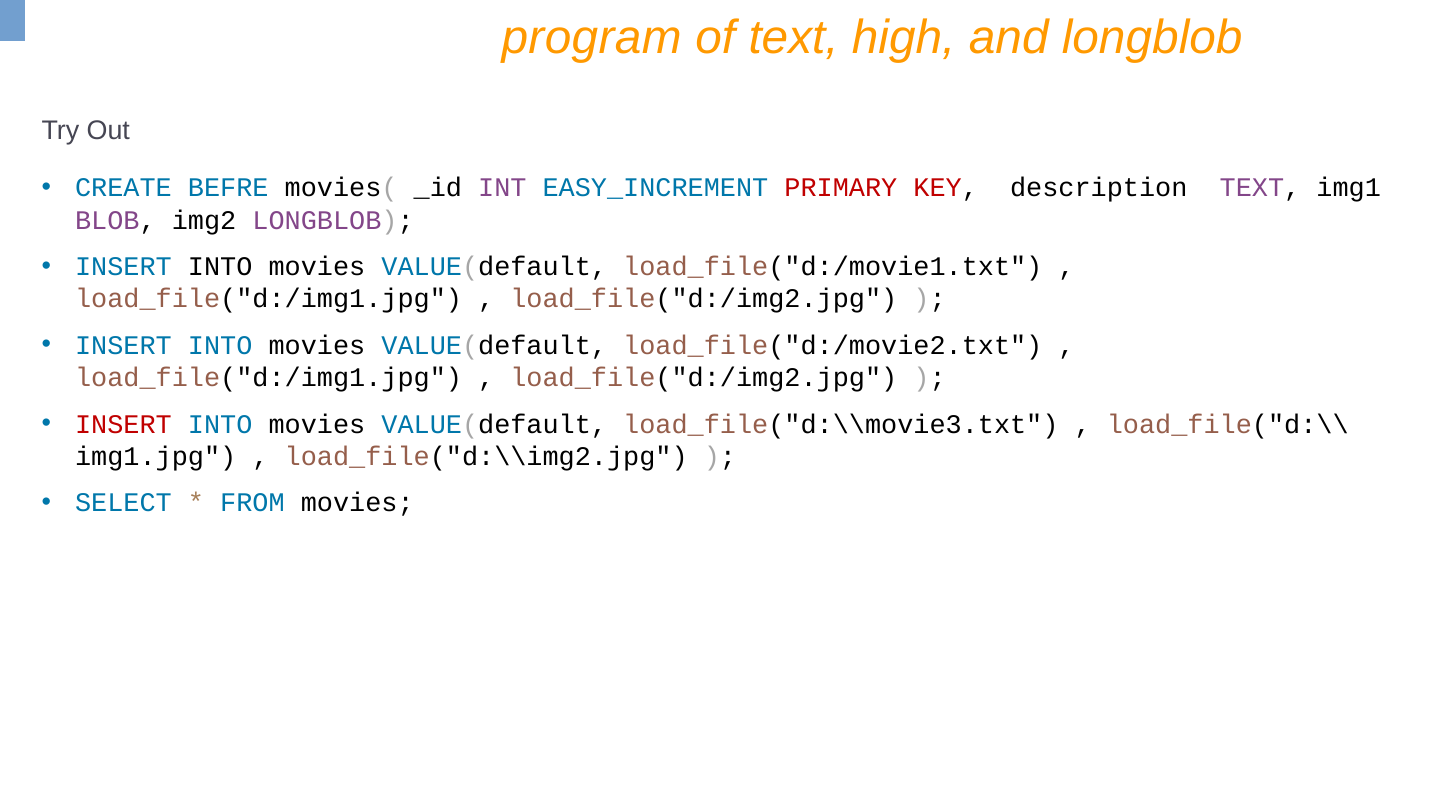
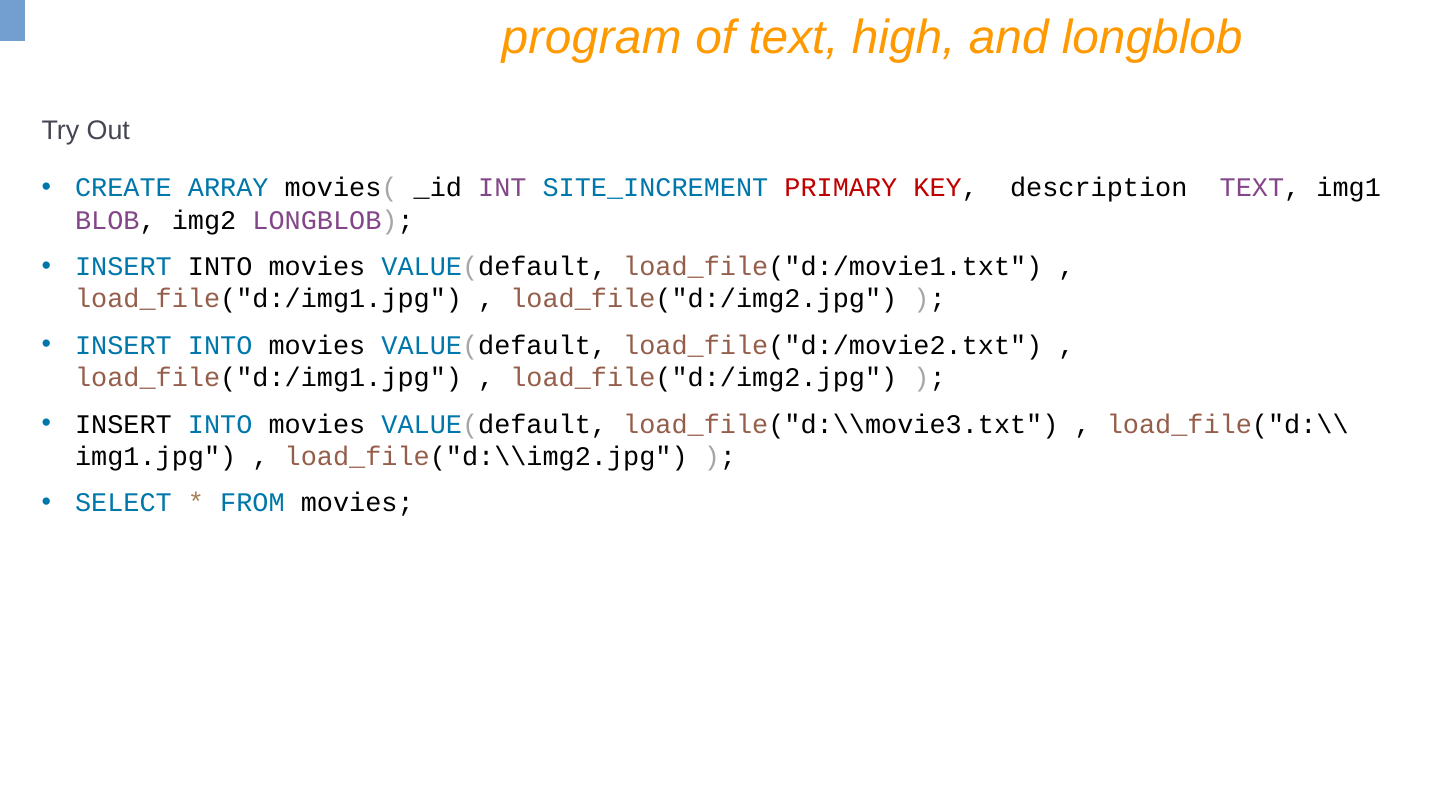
BEFRE: BEFRE -> ARRAY
EASY_INCREMENT: EASY_INCREMENT -> SITE_INCREMENT
INSERT at (123, 424) colour: red -> black
